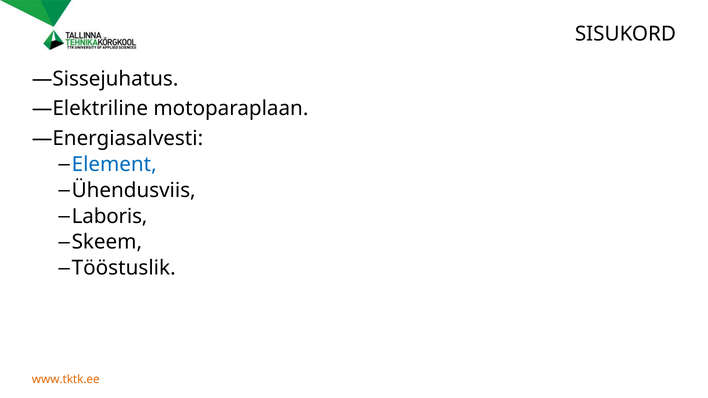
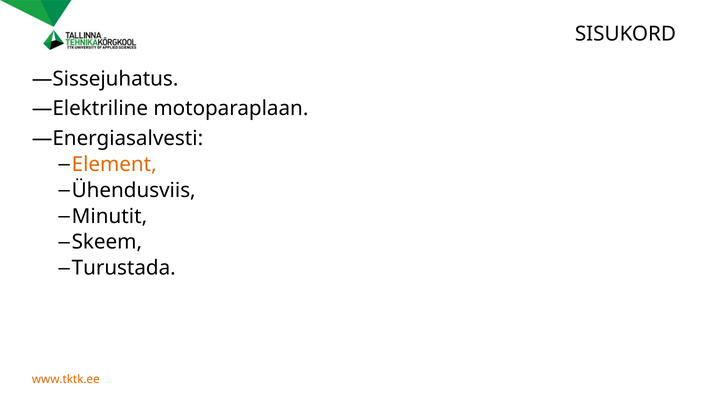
Element colour: blue -> orange
Laboris: Laboris -> Minutit
Tööstuslik: Tööstuslik -> Turustada
